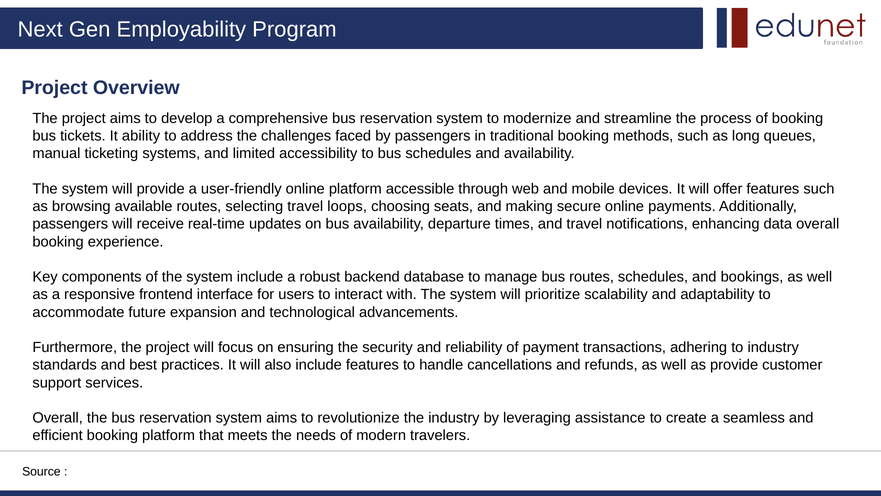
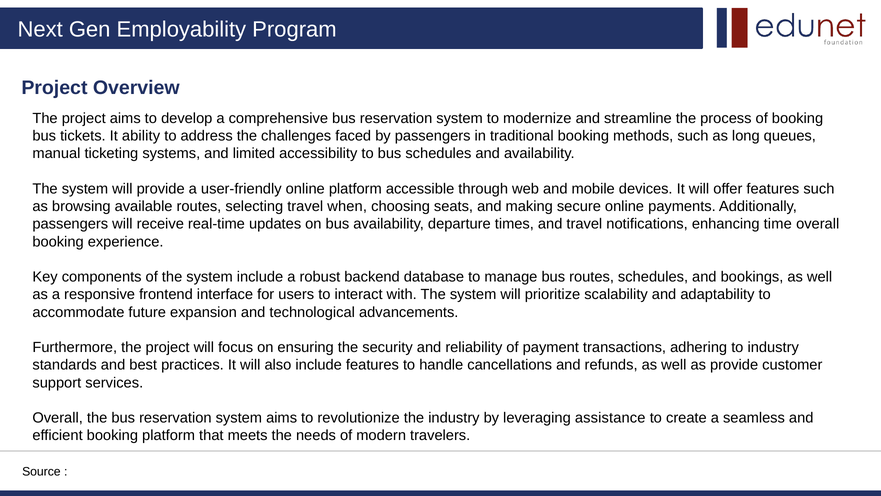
loops: loops -> when
data: data -> time
